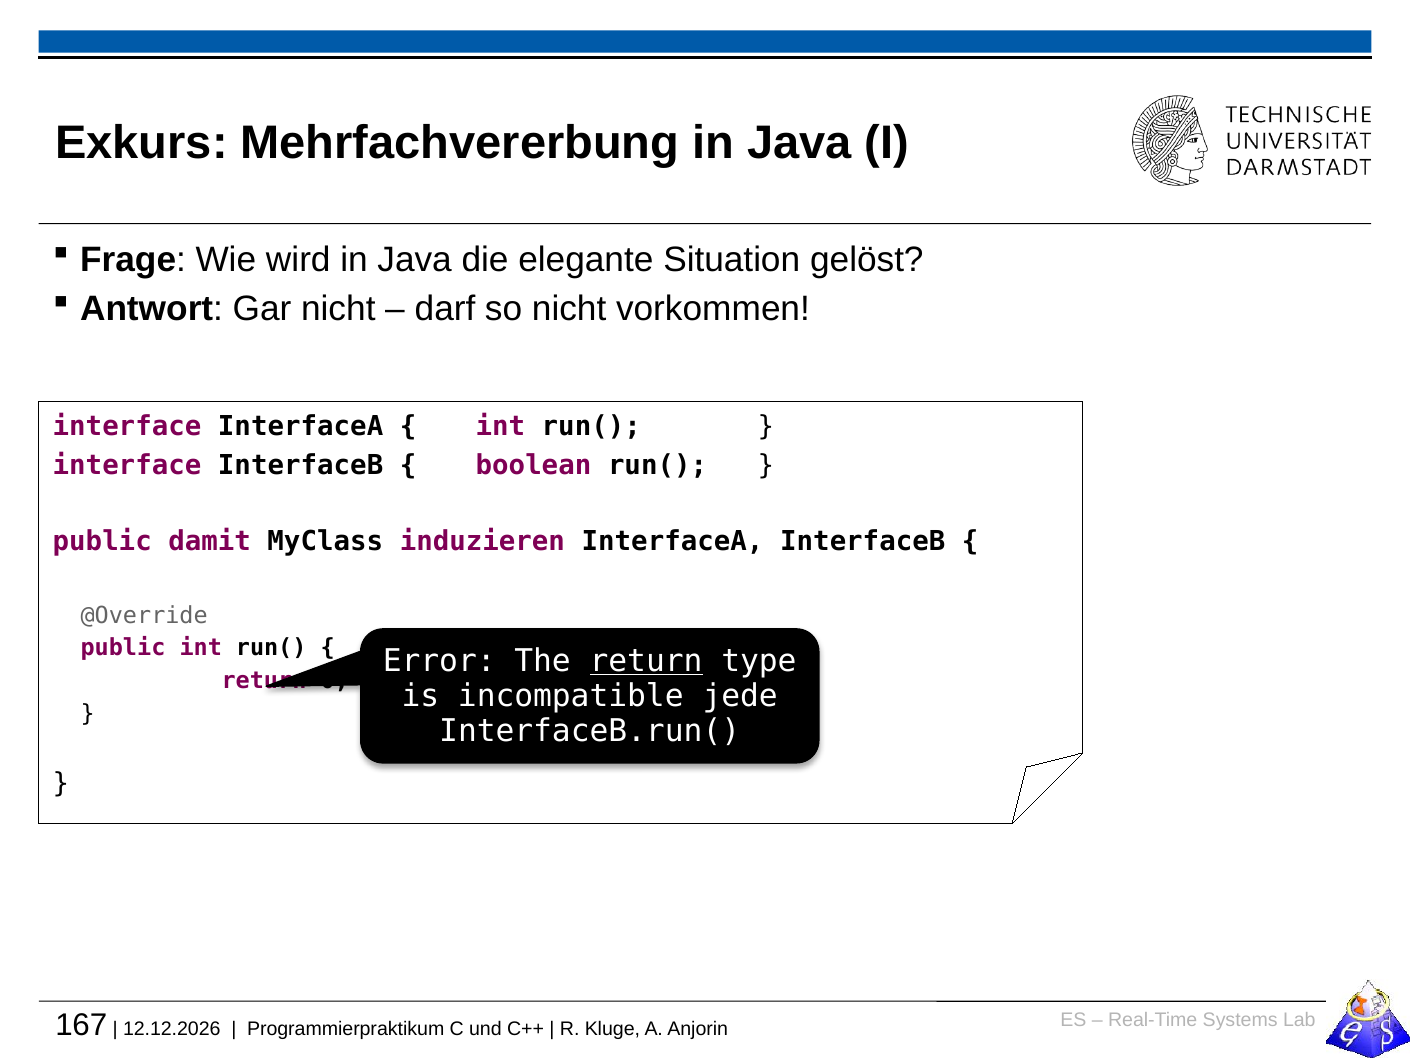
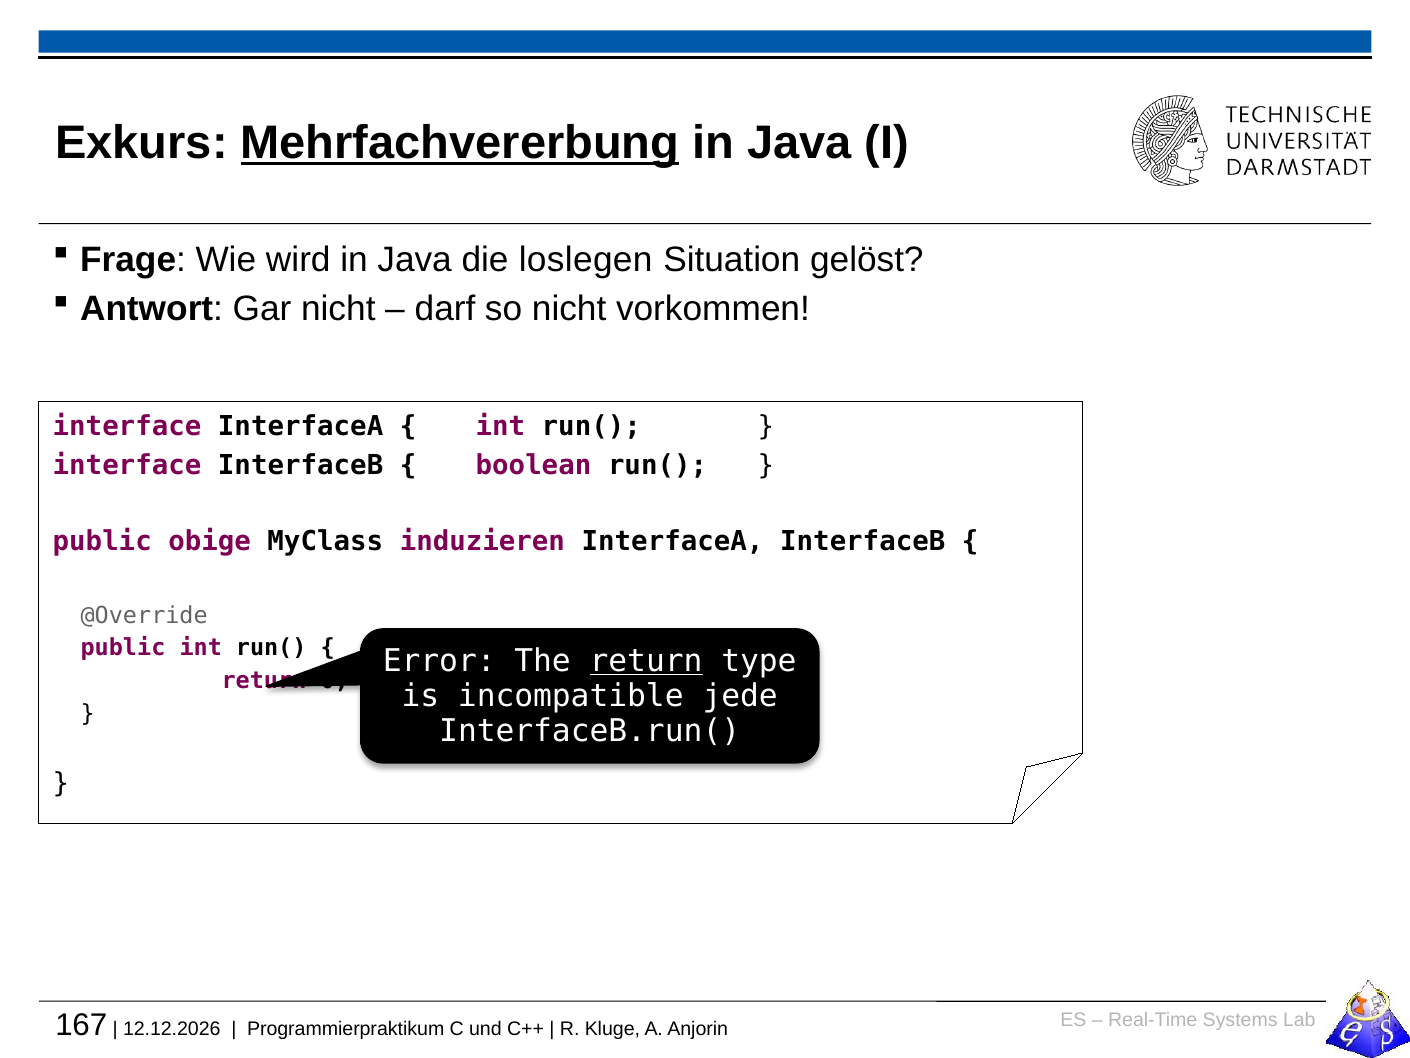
Mehrfachvererbung underline: none -> present
elegante: elegante -> loslegen
damit: damit -> obige
